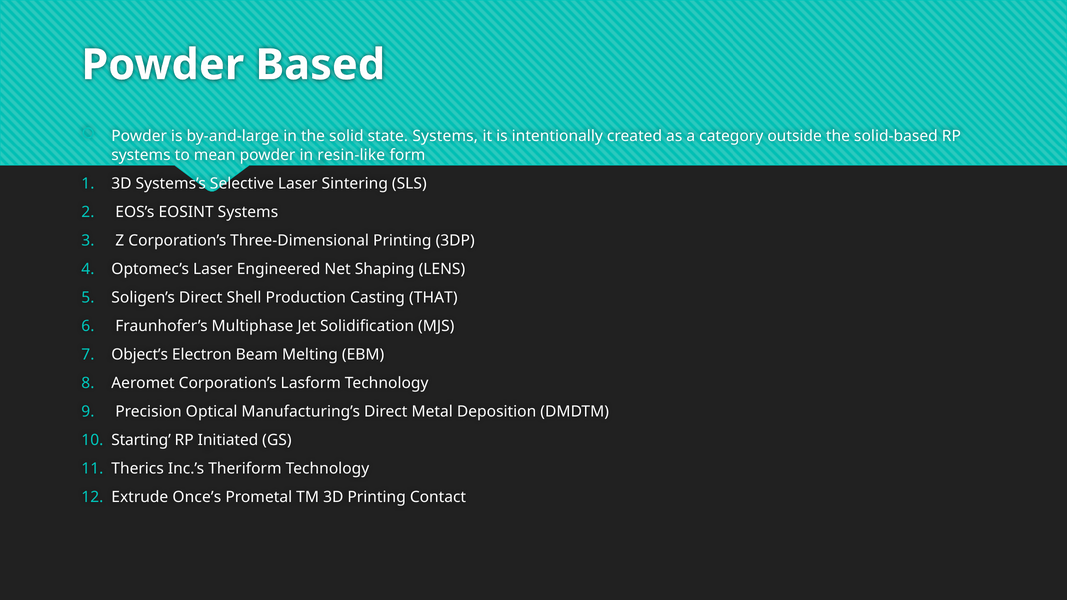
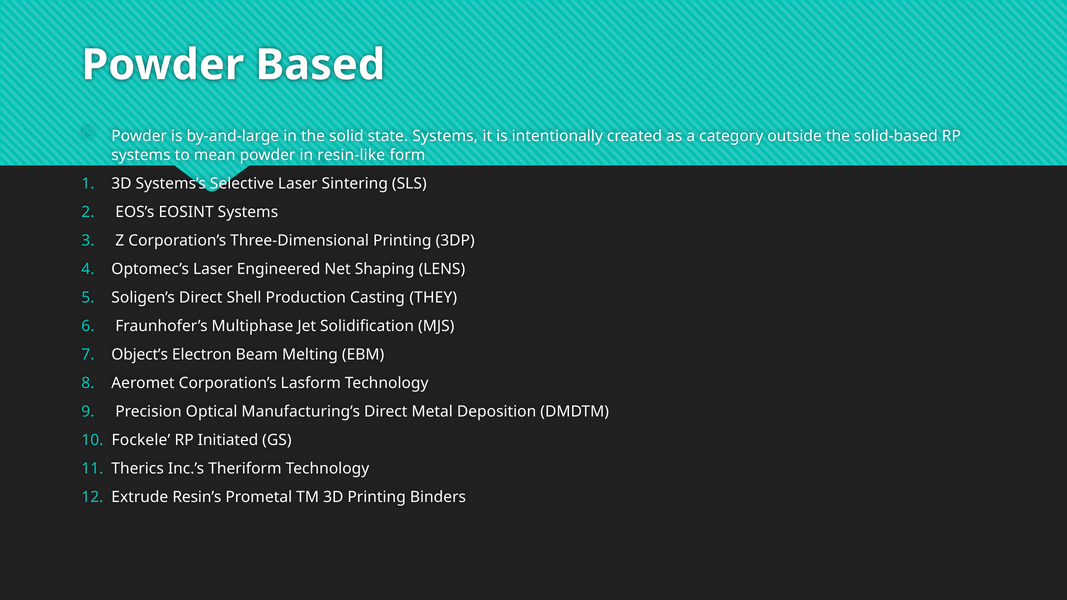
THAT: THAT -> THEY
Starting: Starting -> Fockele
Once’s: Once’s -> Resin’s
Contact: Contact -> Binders
